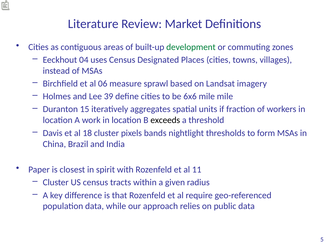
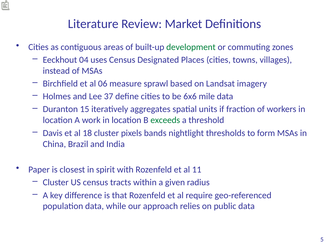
39: 39 -> 37
mile mile: mile -> data
exceeds colour: black -> green
